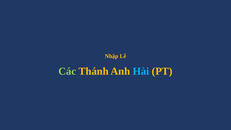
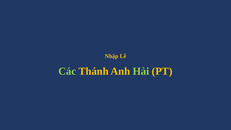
Hài colour: light blue -> light green
